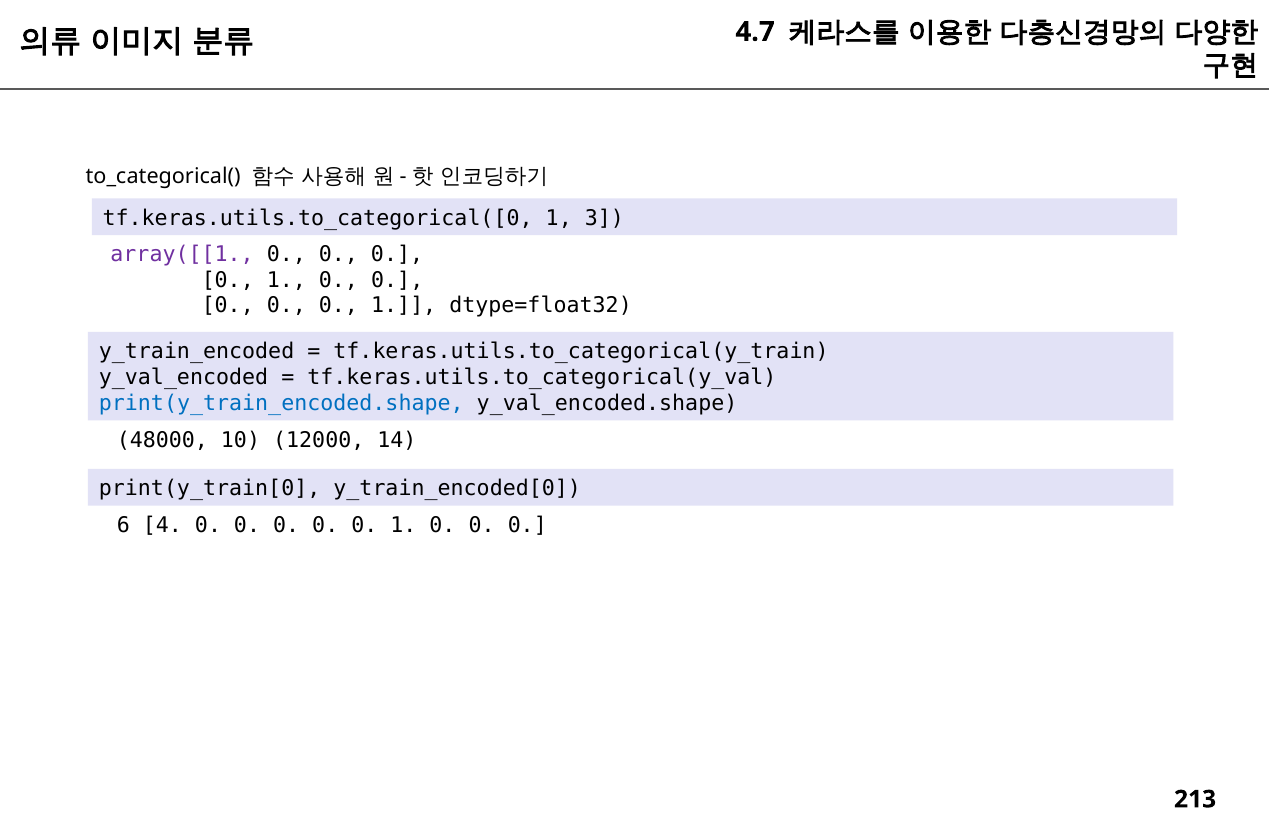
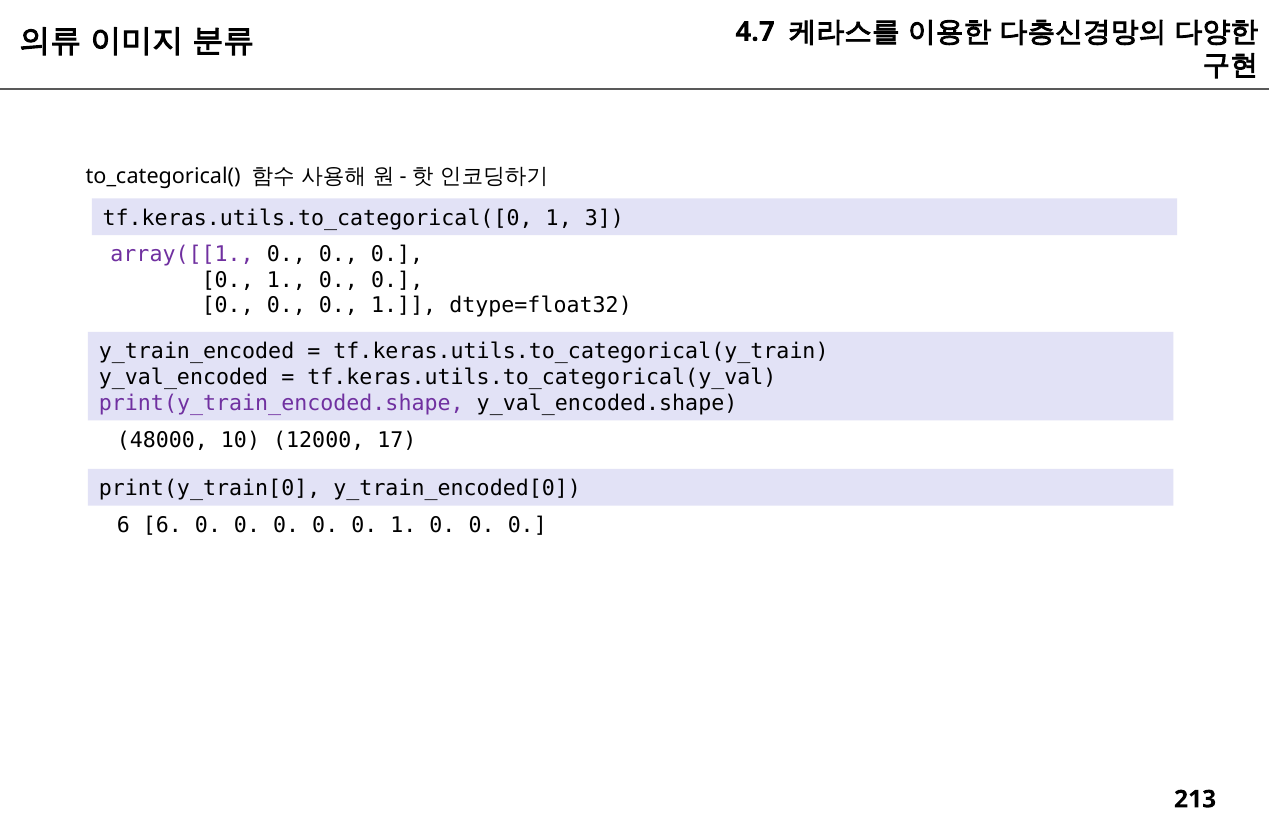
print(y_train_encoded.shape colour: blue -> purple
14: 14 -> 17
6 4: 4 -> 6
